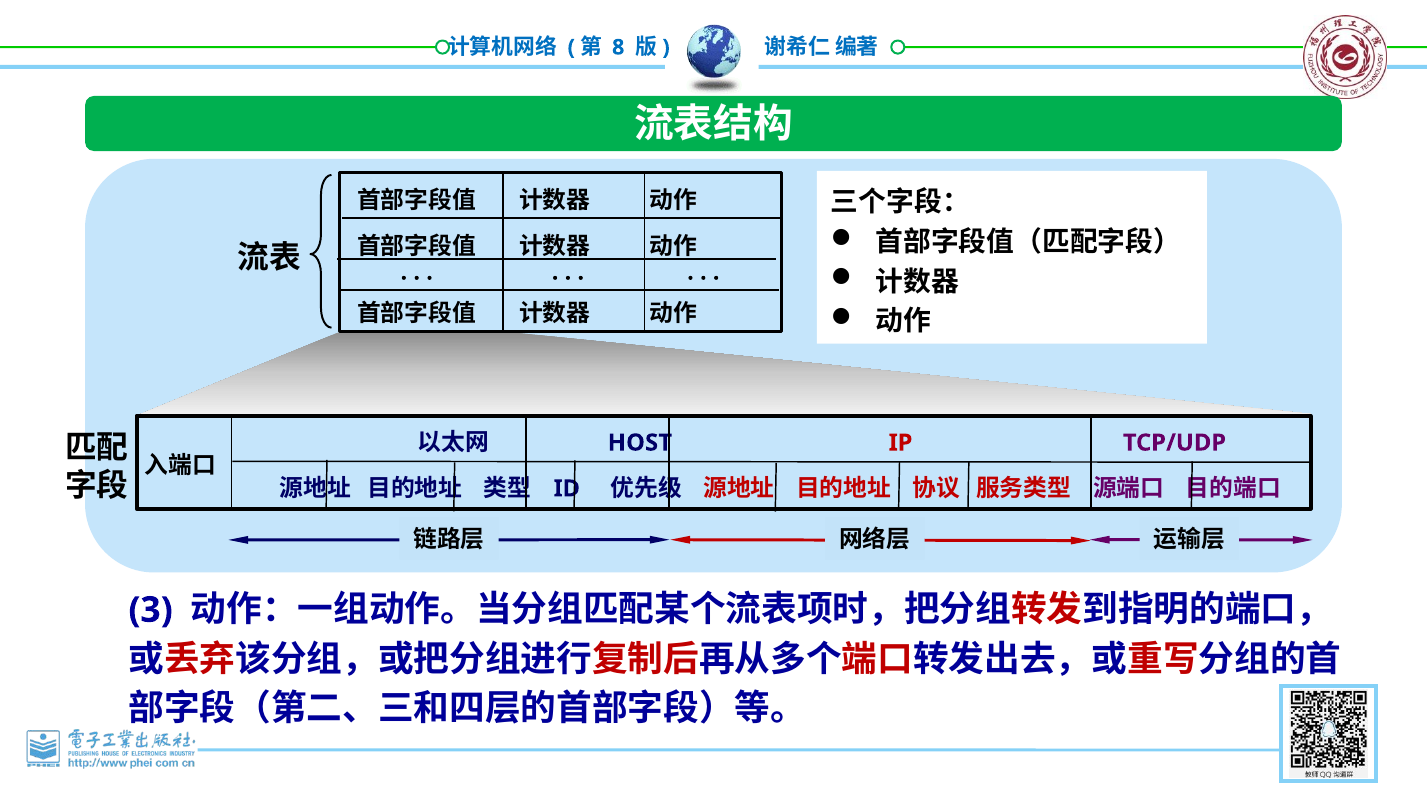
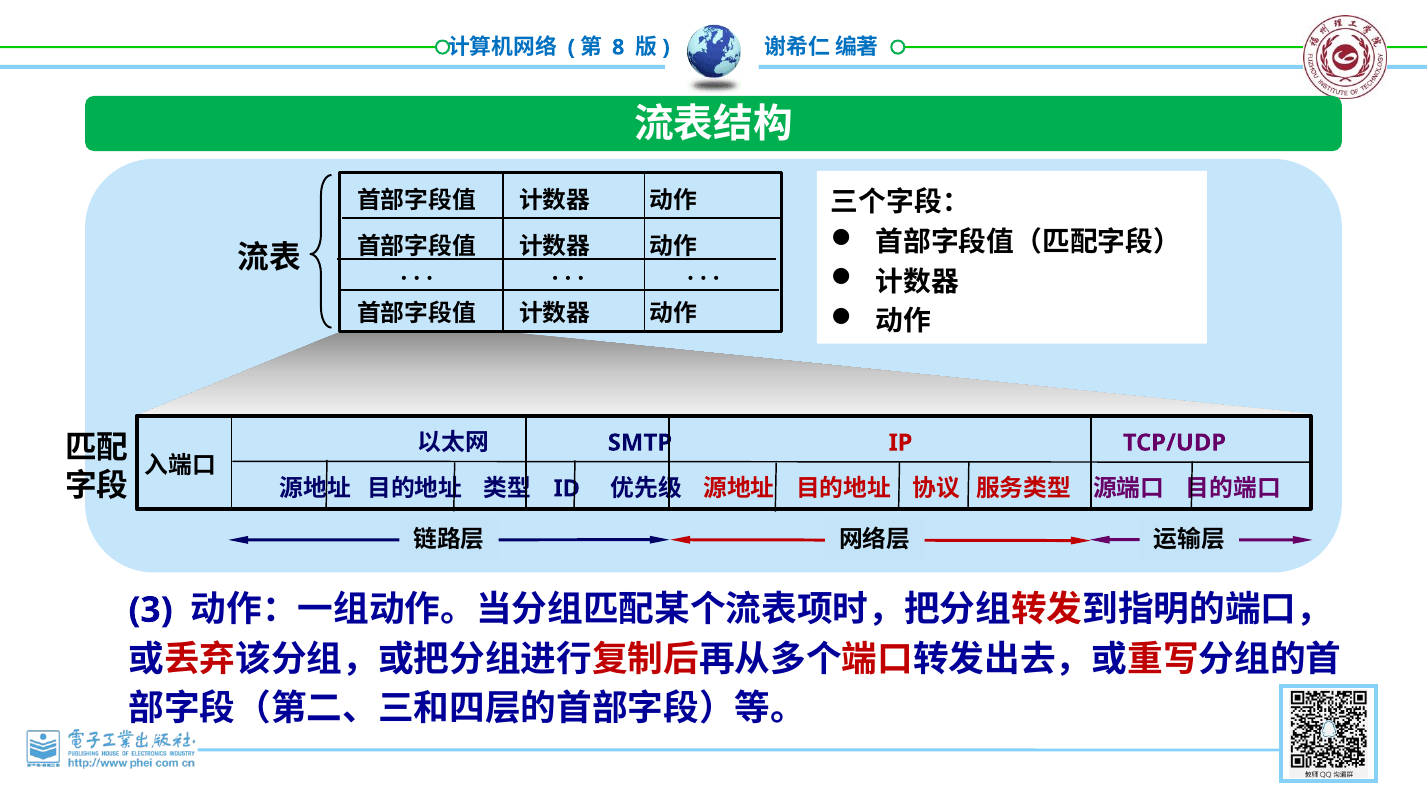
HOST: HOST -> SMTP
